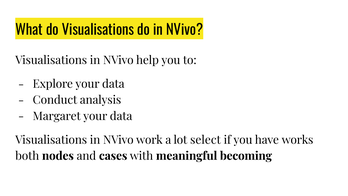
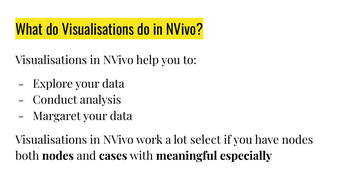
have works: works -> nodes
becoming: becoming -> especially
